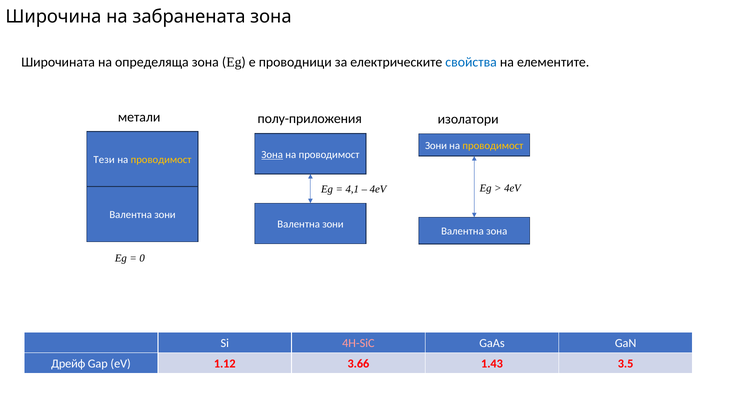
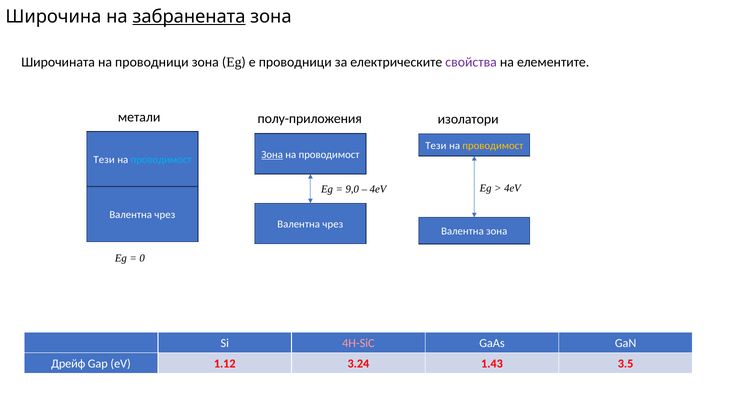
забранената underline: none -> present
на определяща: определяща -> проводници
свойства colour: blue -> purple
Зони at (436, 146): Зони -> Тези
проводимост at (161, 160) colour: yellow -> light blue
4,1: 4,1 -> 9,0
зони at (165, 215): зони -> чрез
зони at (333, 224): зони -> чрез
3.66: 3.66 -> 3.24
